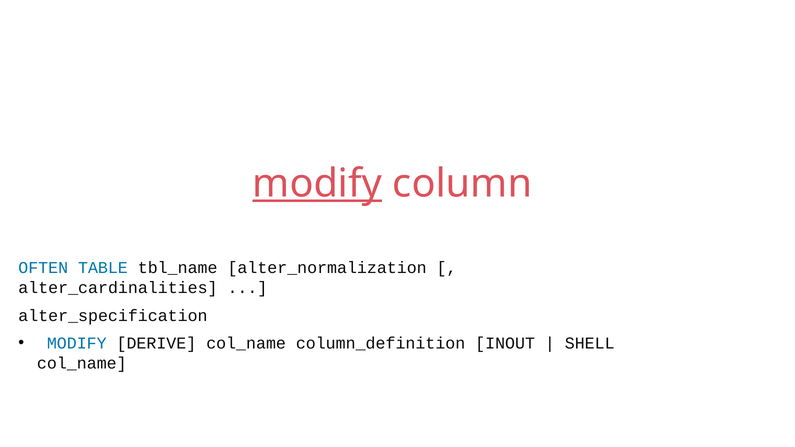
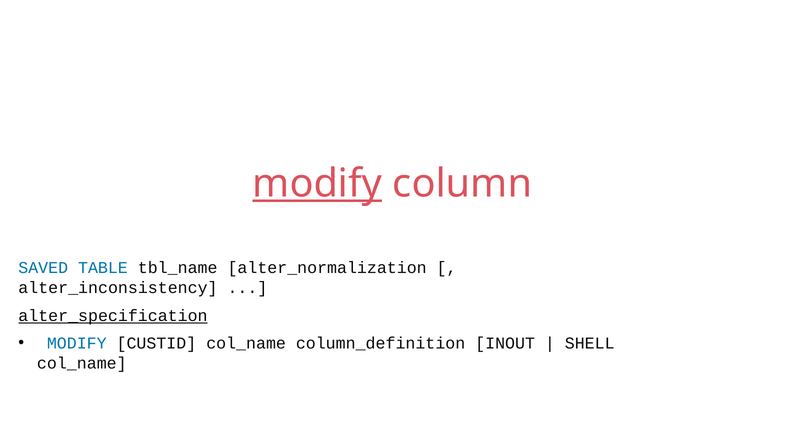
OFTEN: OFTEN -> SAVED
alter_cardinalities: alter_cardinalities -> alter_inconsistency
alter_specification underline: none -> present
DERIVE: DERIVE -> CUSTID
